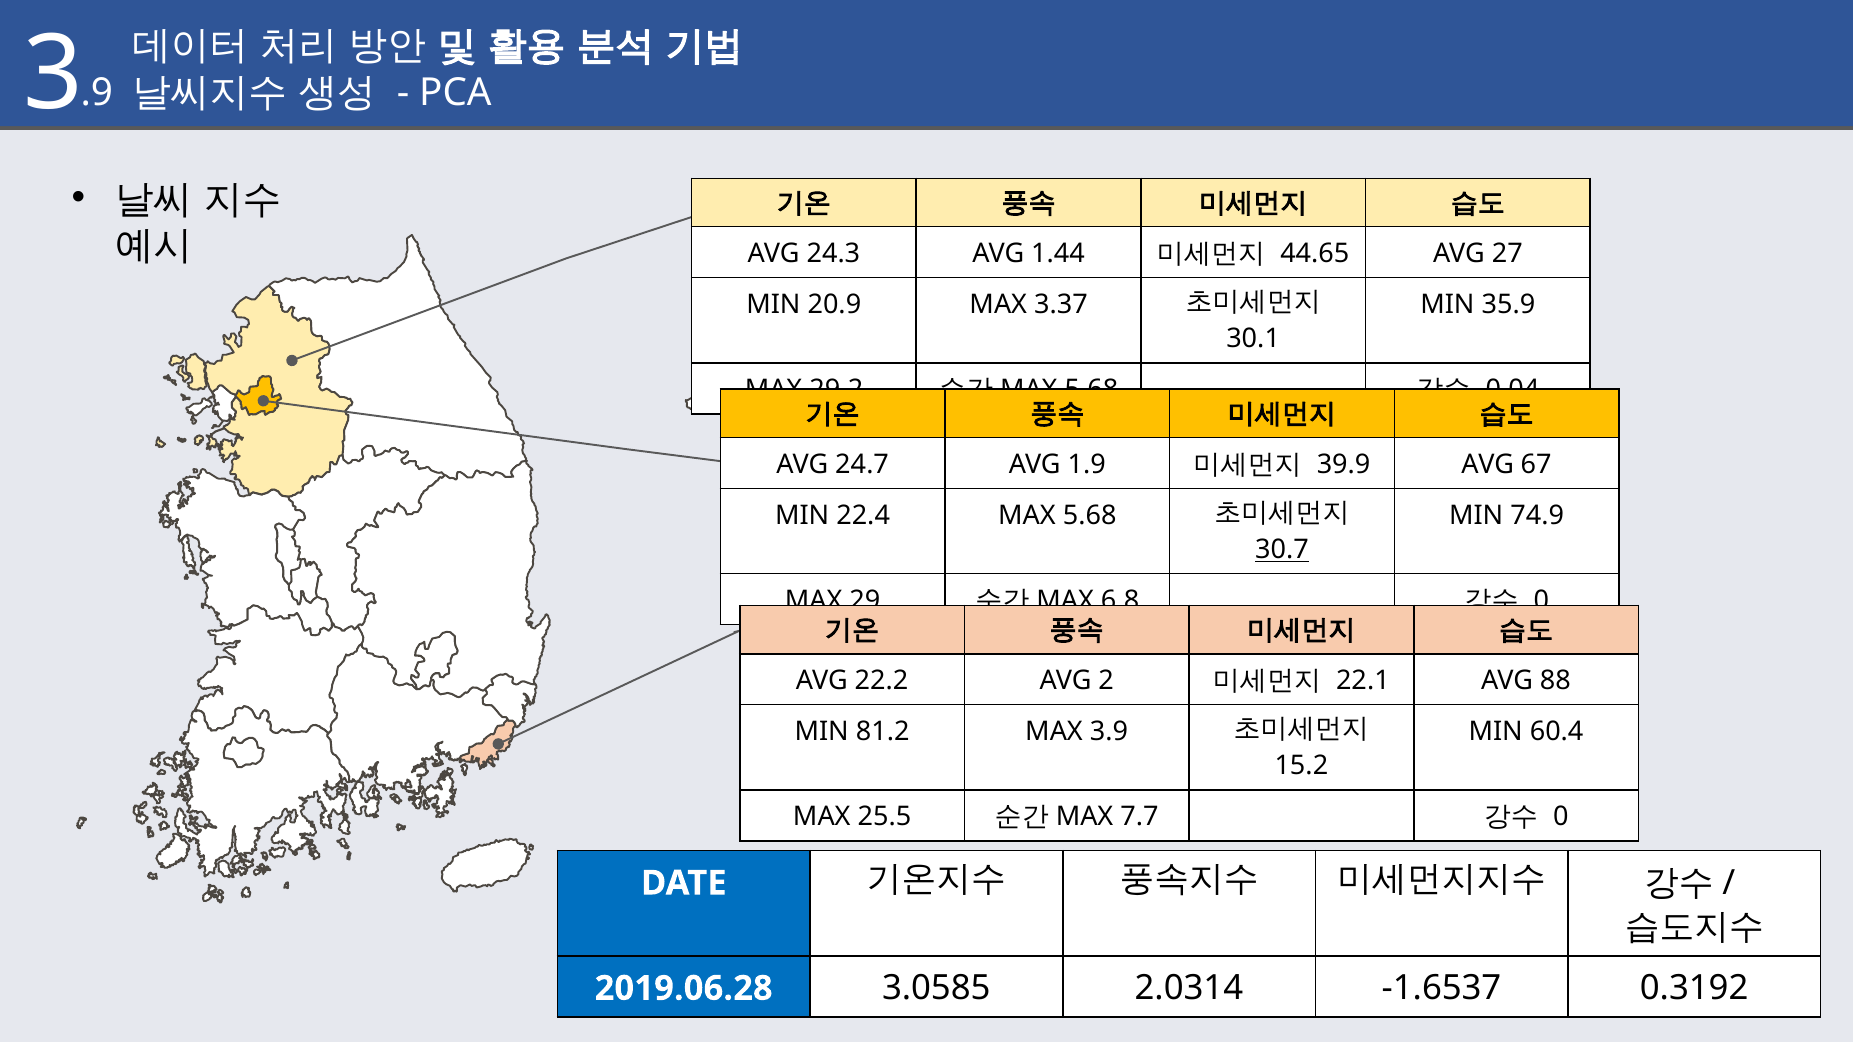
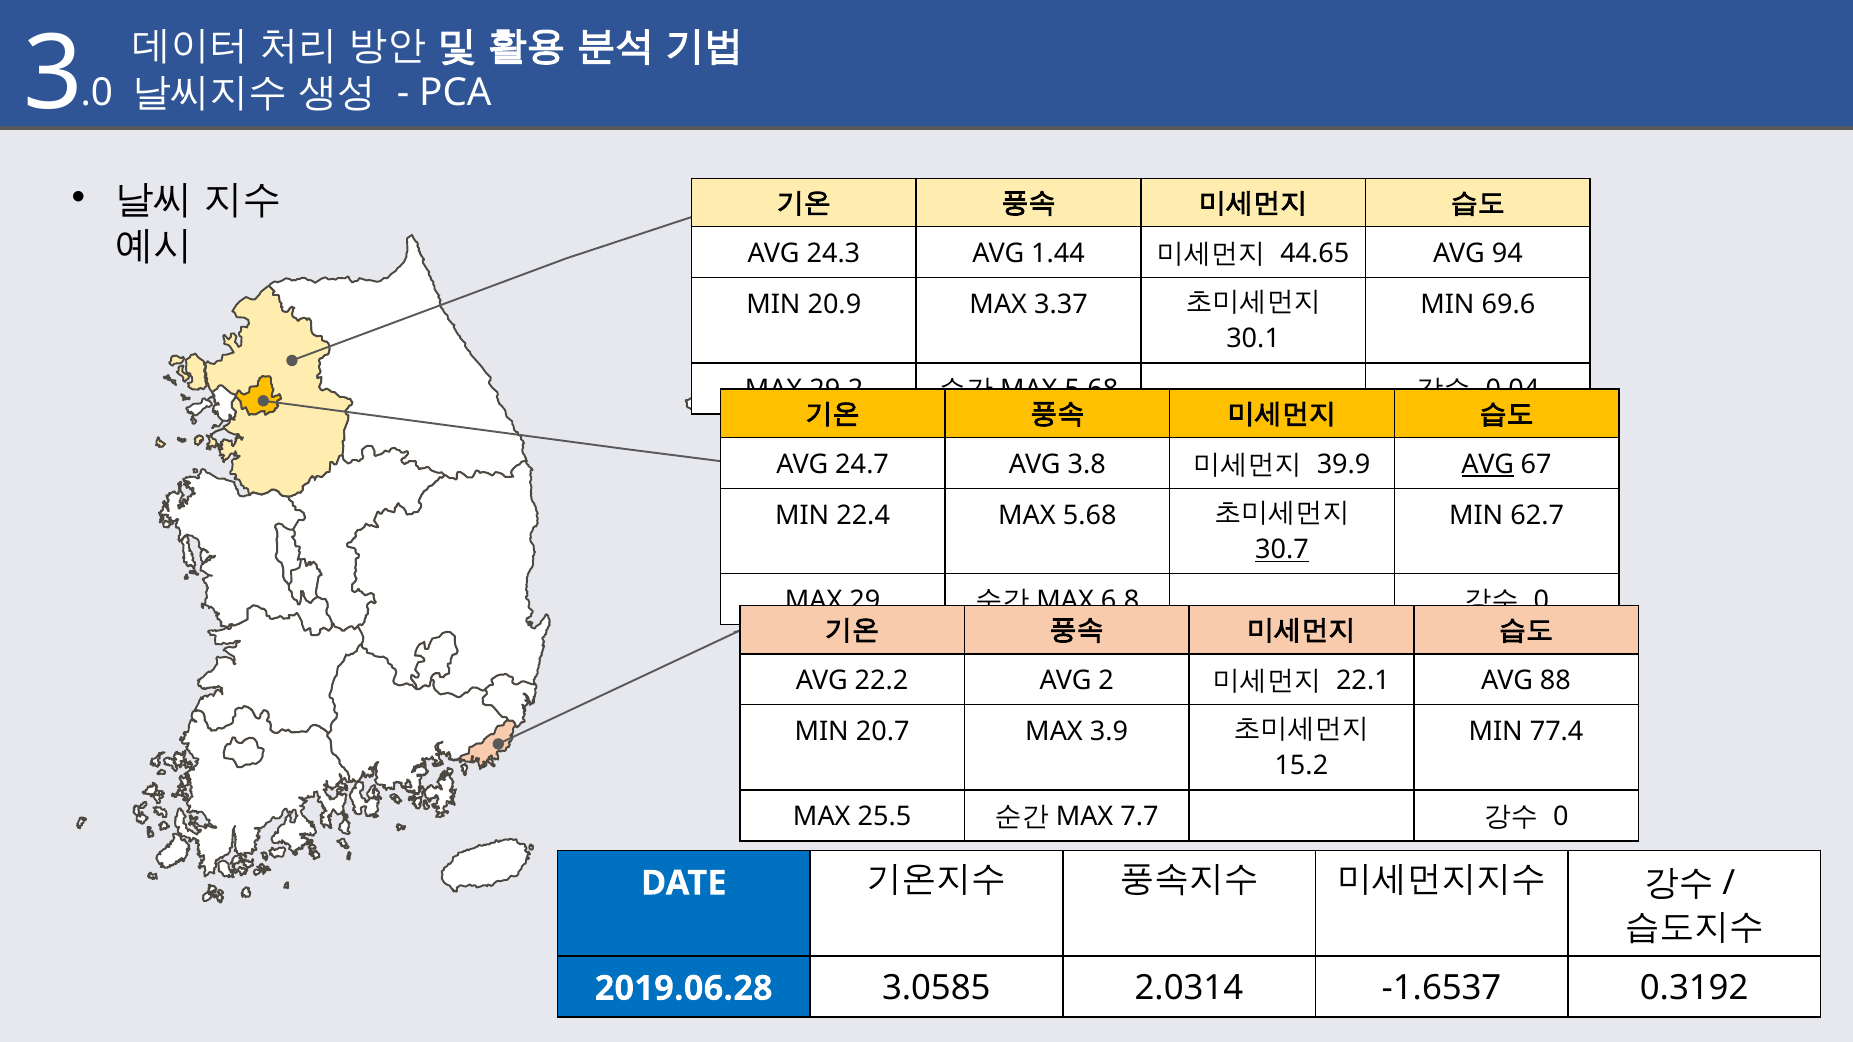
.9: .9 -> .0
27: 27 -> 94
35.9: 35.9 -> 69.6
1.9: 1.9 -> 3.8
AVG at (1488, 465) underline: none -> present
74.9: 74.9 -> 62.7
81.2: 81.2 -> 20.7
60.4: 60.4 -> 77.4
